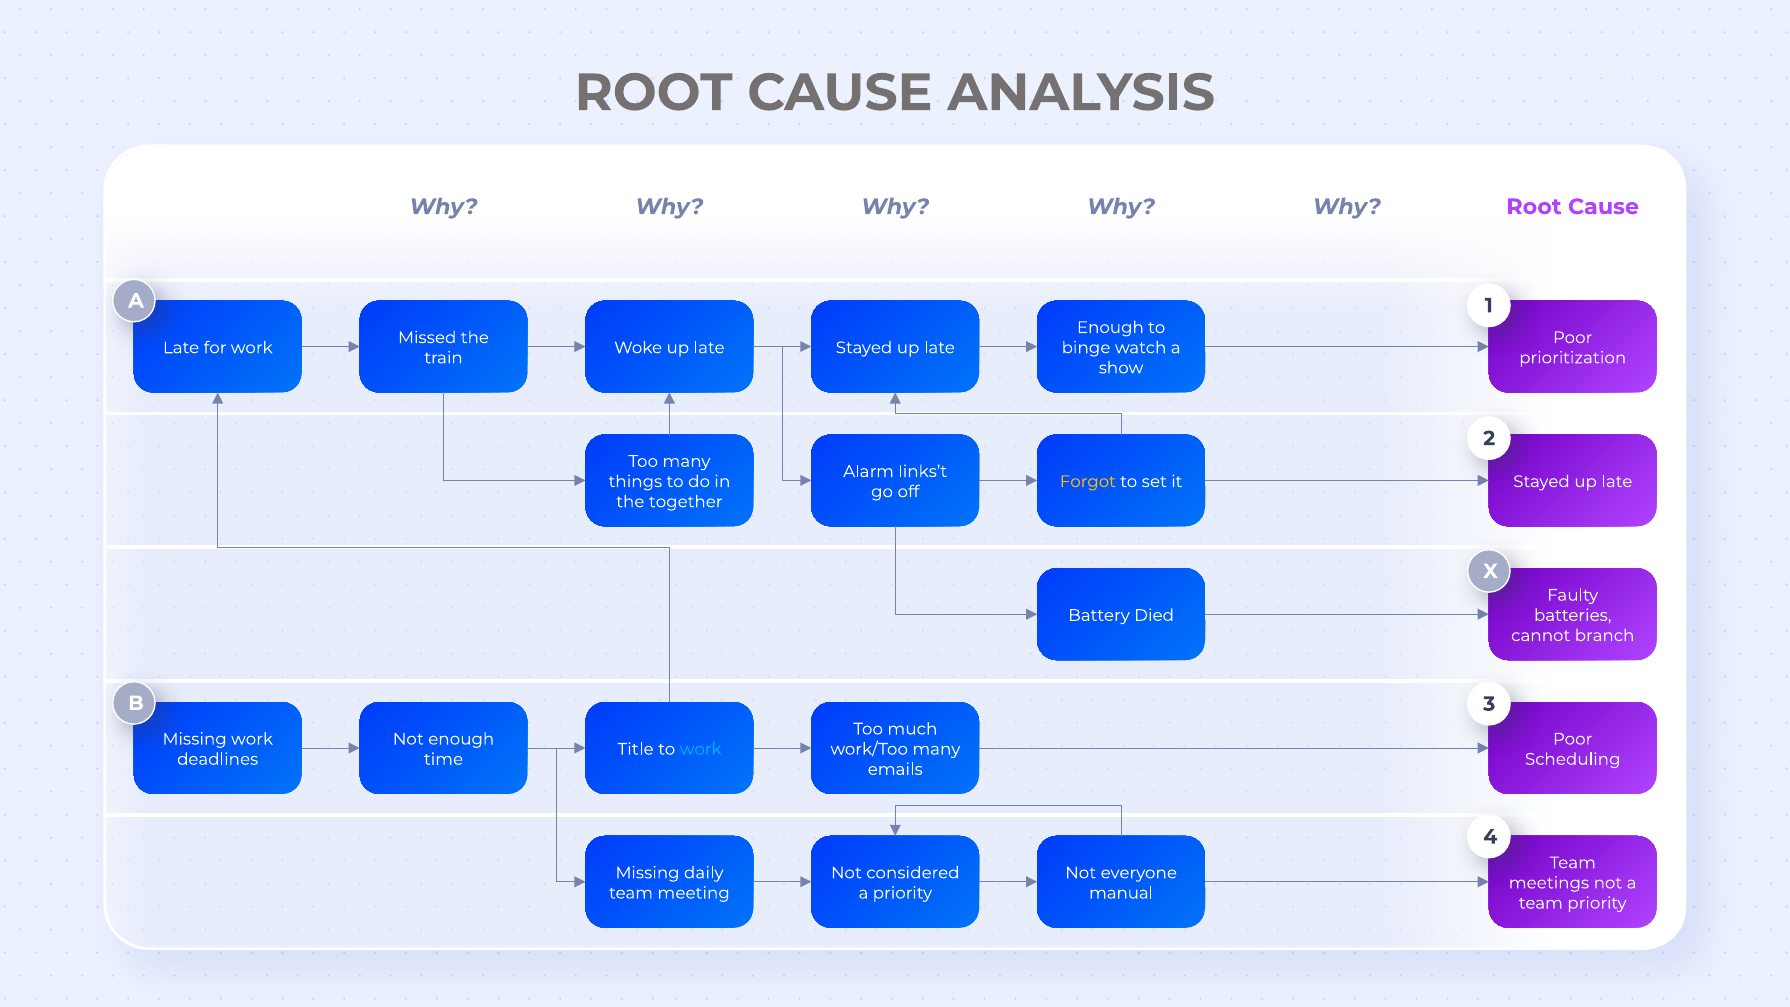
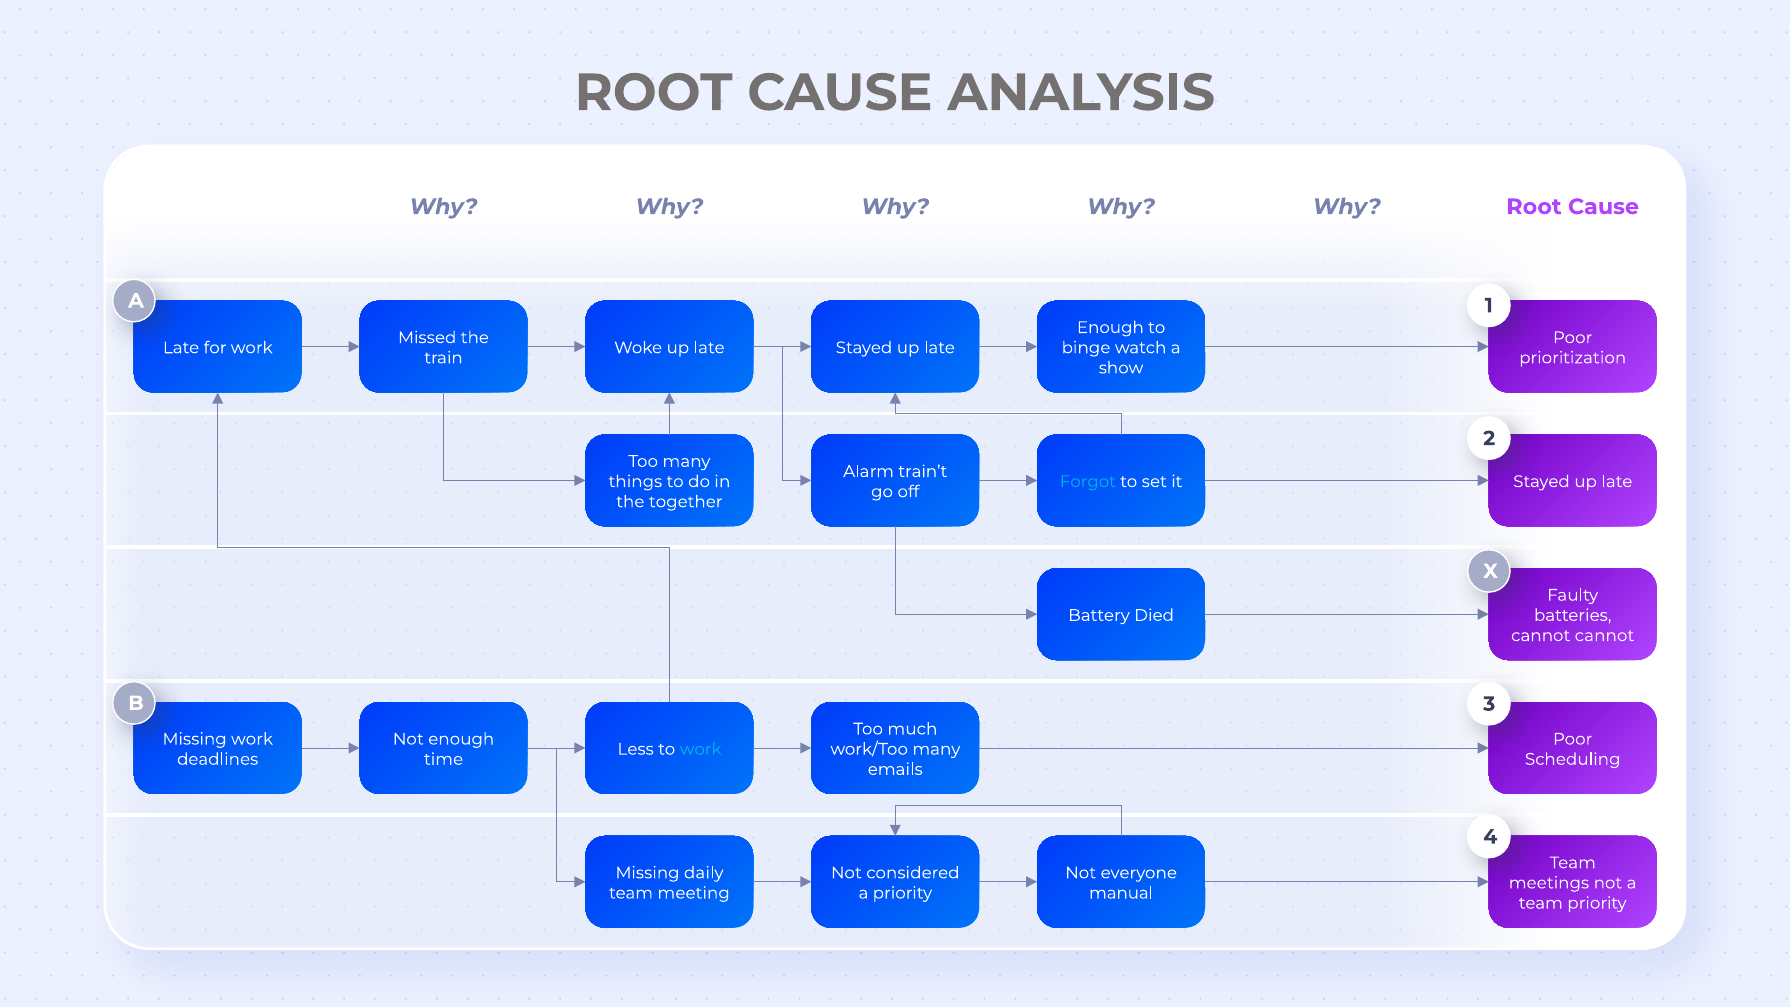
links’t: links’t -> train’t
Forgot colour: yellow -> light blue
cannot branch: branch -> cannot
Title: Title -> Less
